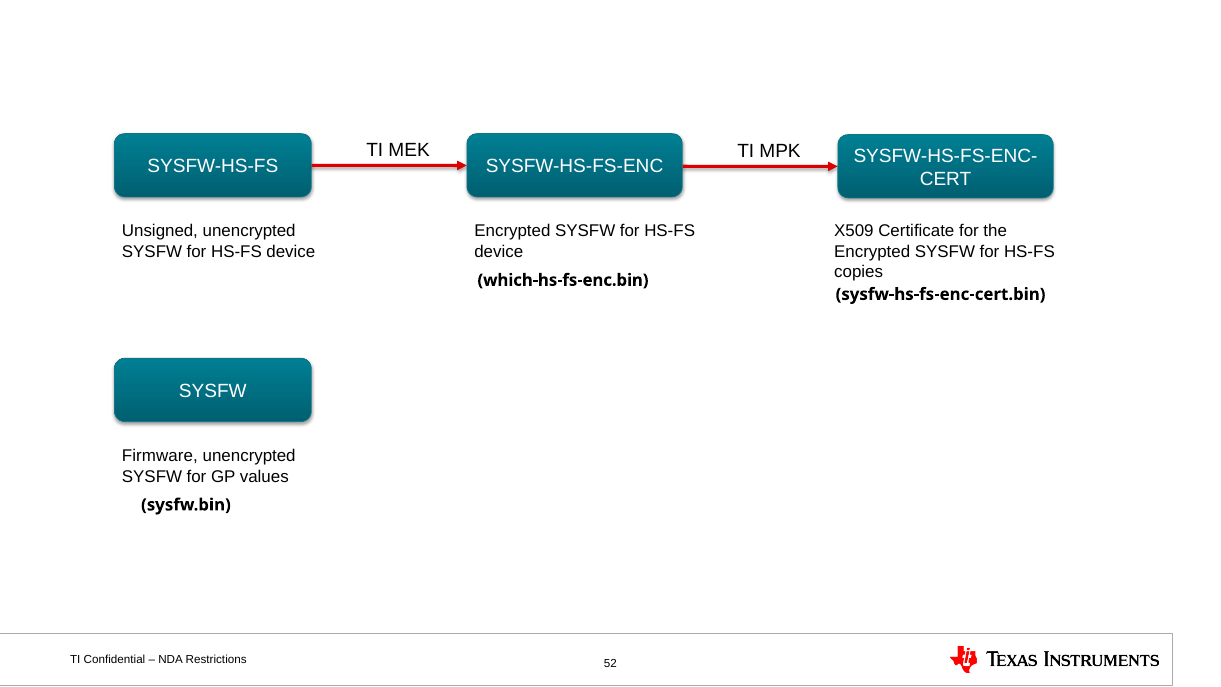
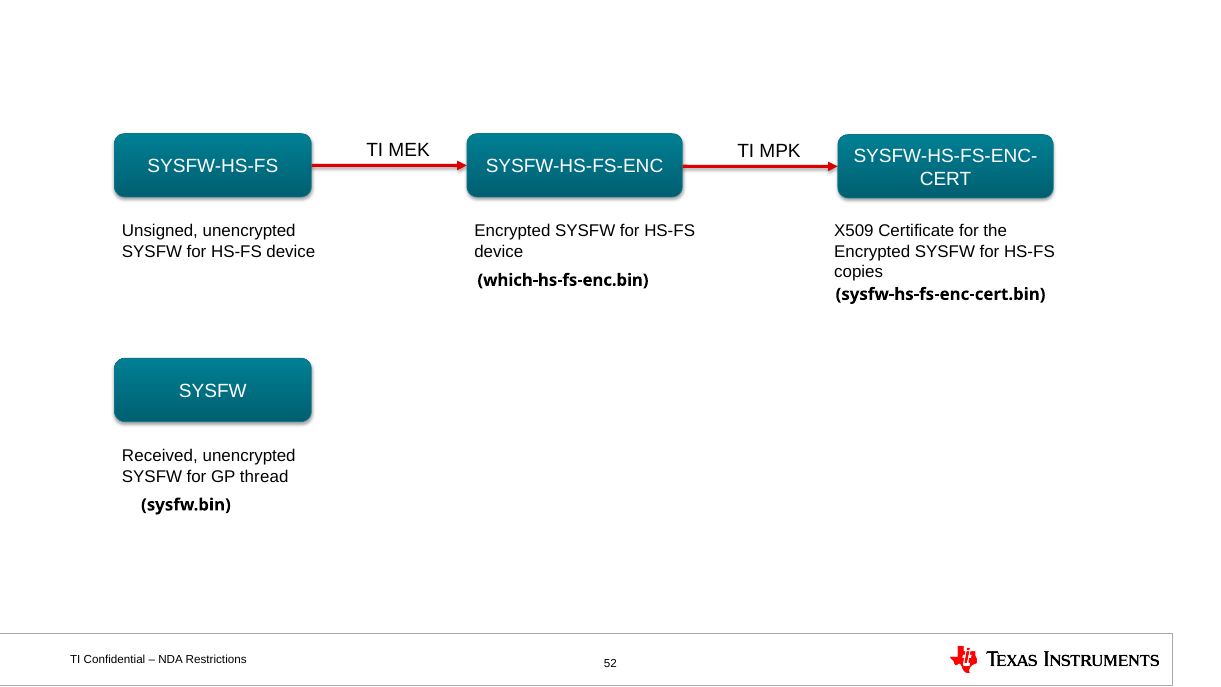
Firmware: Firmware -> Received
values: values -> thread
